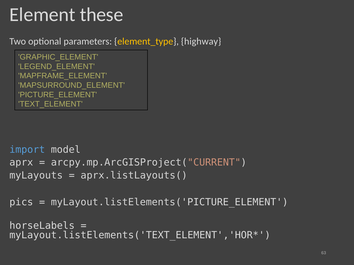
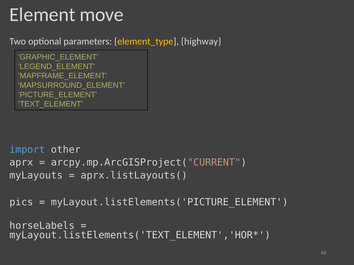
these: these -> move
model: model -> other
